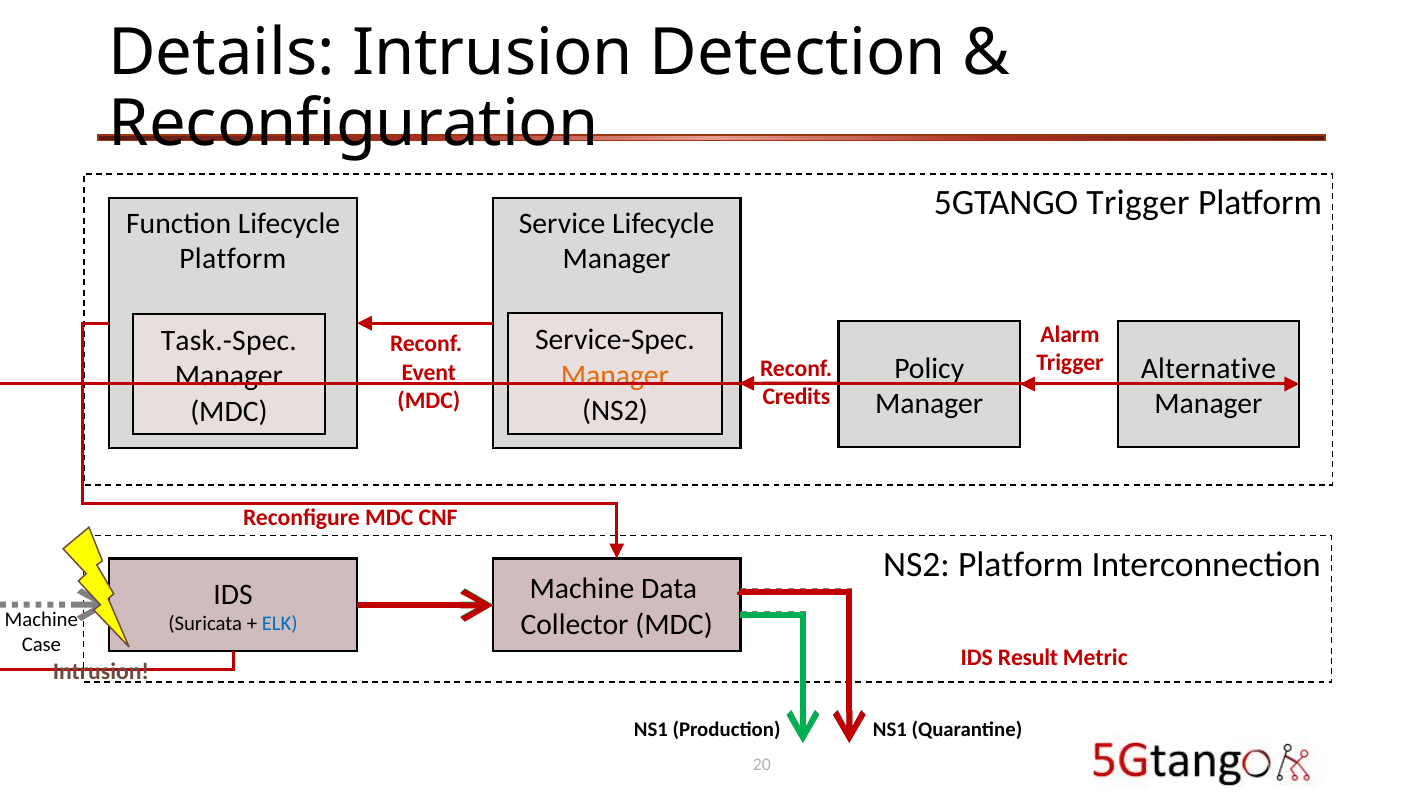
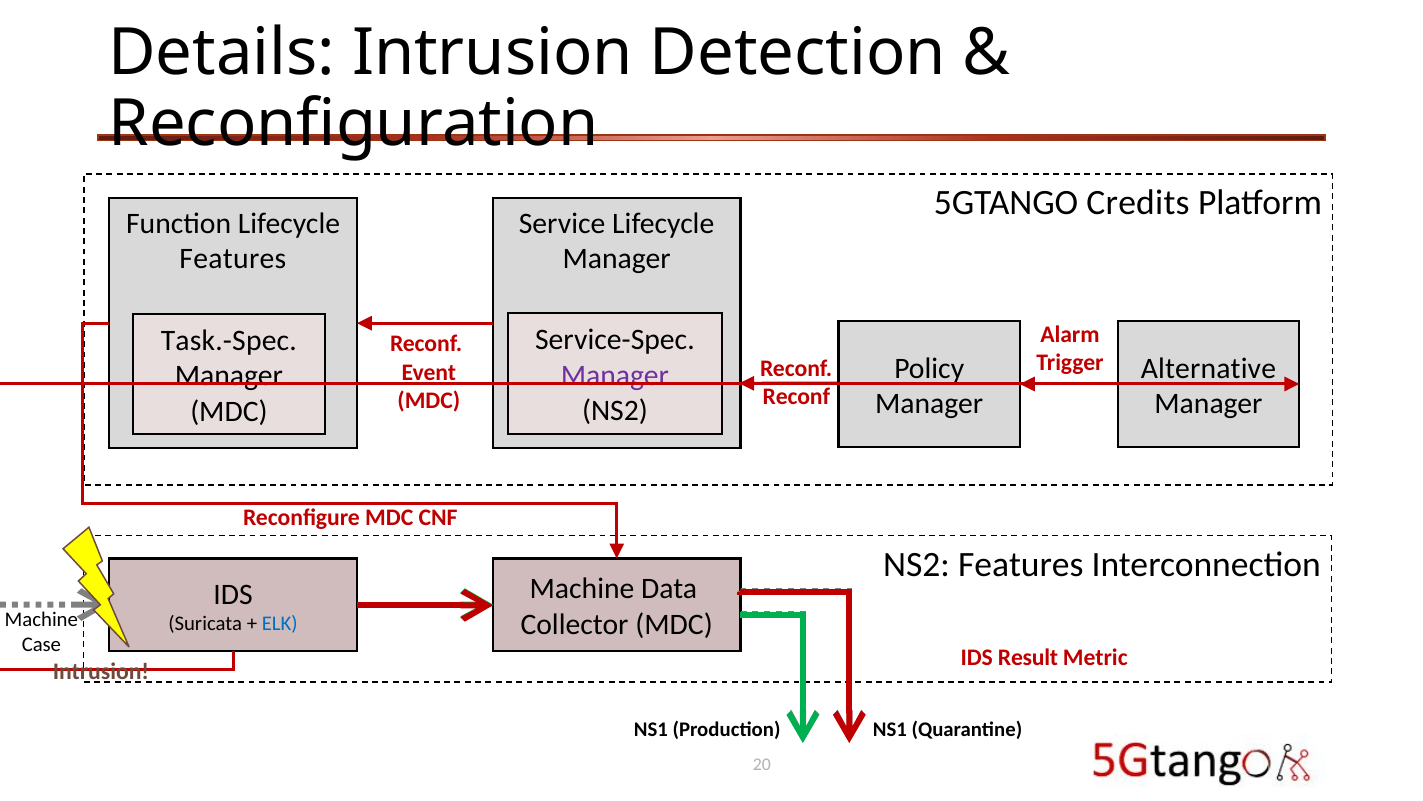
5GTANGO Trigger: Trigger -> Credits
Platform at (233, 259): Platform -> Features
Manager at (615, 375) colour: orange -> purple
Credits at (796, 397): Credits -> Reconf
NS2 Platform: Platform -> Features
